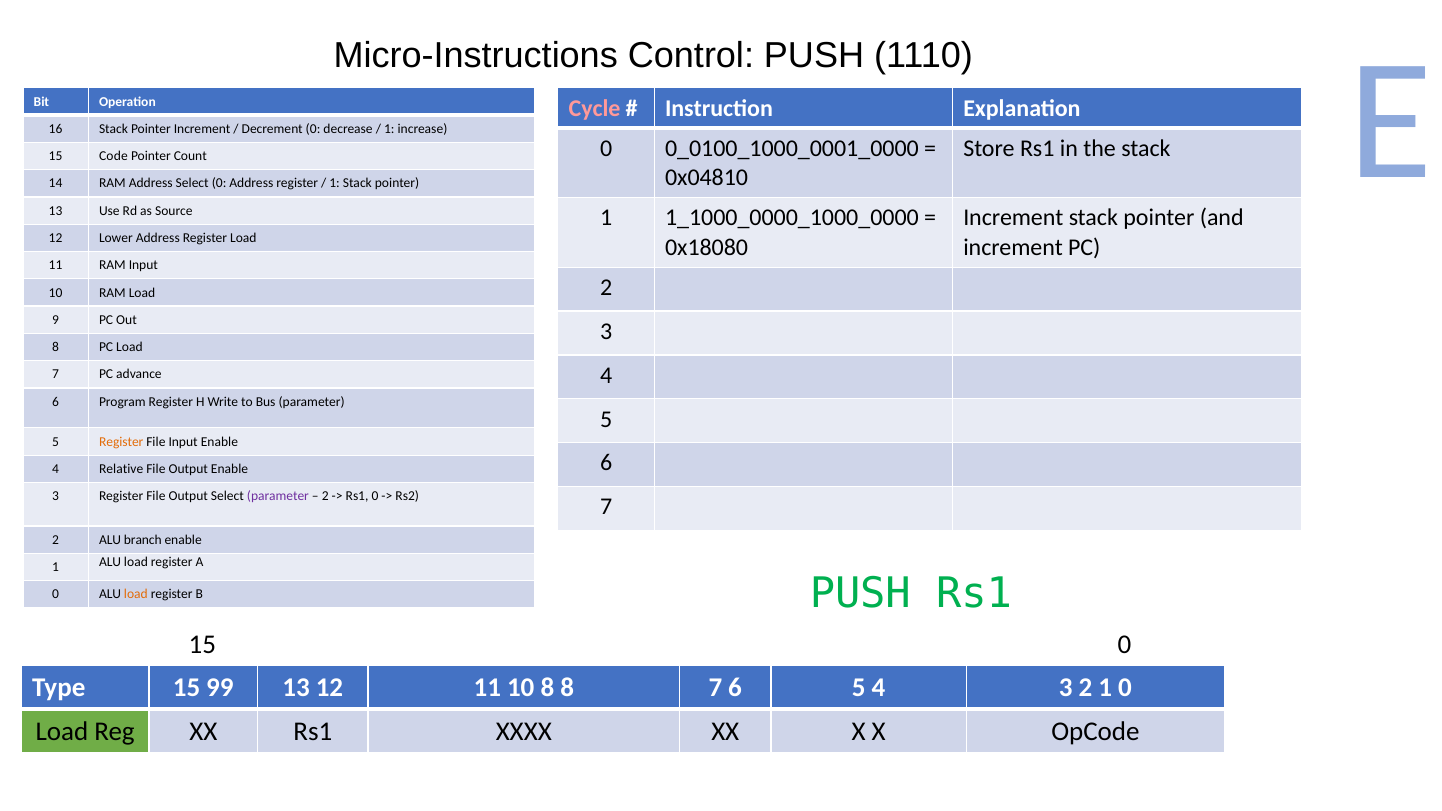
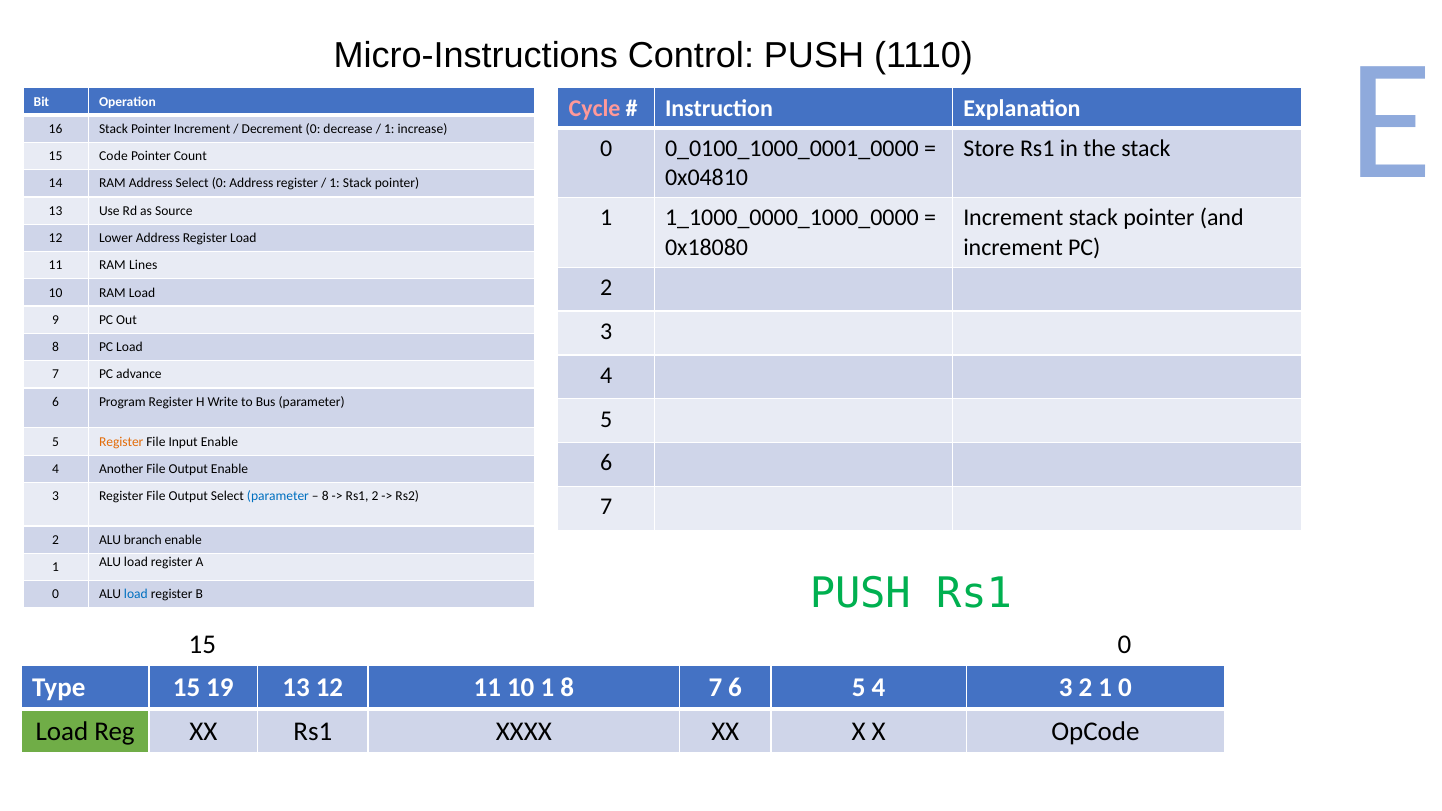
RAM Input: Input -> Lines
Relative: Relative -> Another
parameter at (278, 496) colour: purple -> blue
2 at (325, 496): 2 -> 8
Rs1 0: 0 -> 2
load at (136, 594) colour: orange -> blue
99: 99 -> 19
10 8: 8 -> 1
